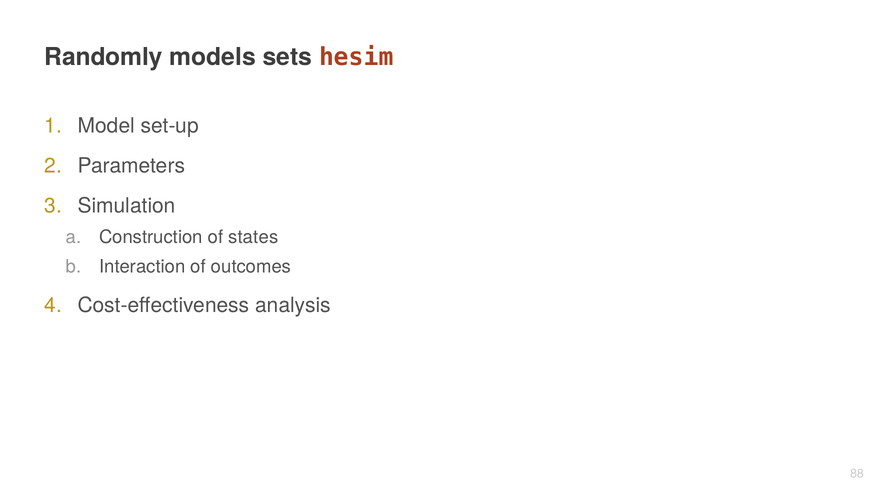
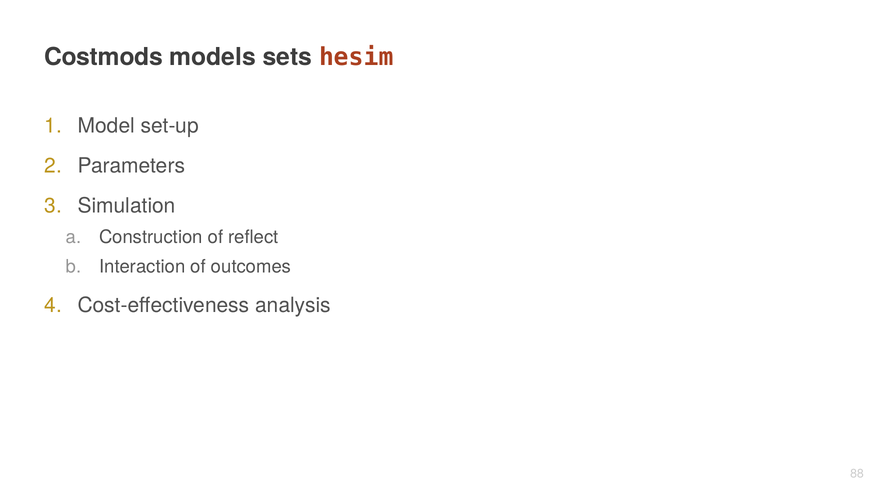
Randomly: Randomly -> Costmods
states: states -> reflect
